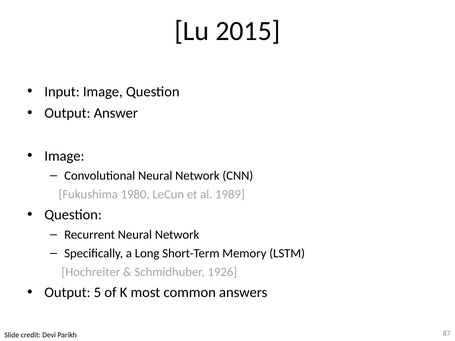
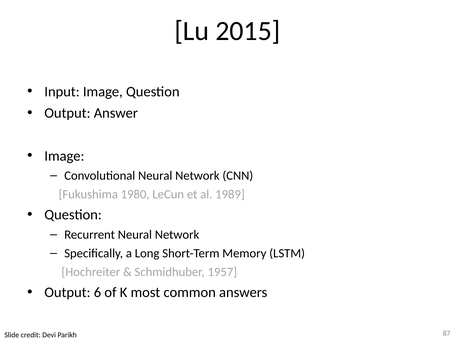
1926: 1926 -> 1957
5: 5 -> 6
